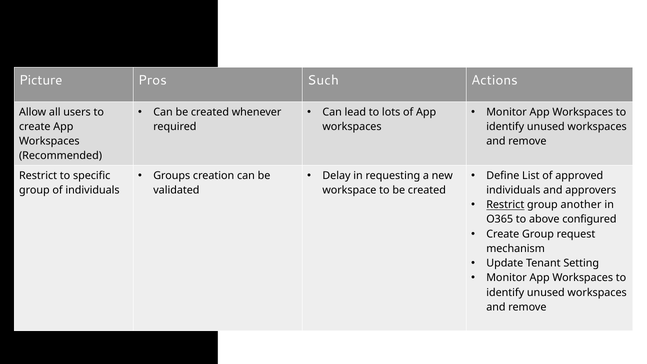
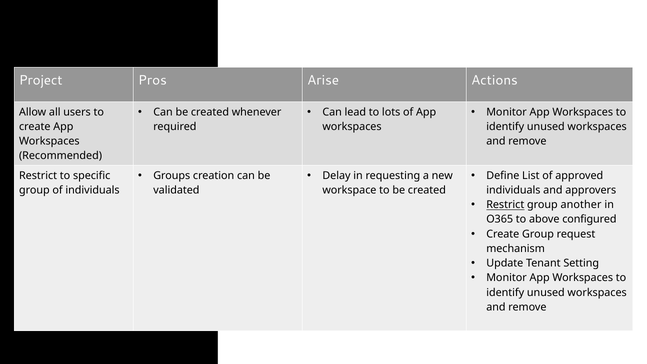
Picture: Picture -> Project
Such: Such -> Arise
